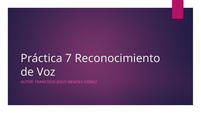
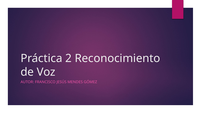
7: 7 -> 2
